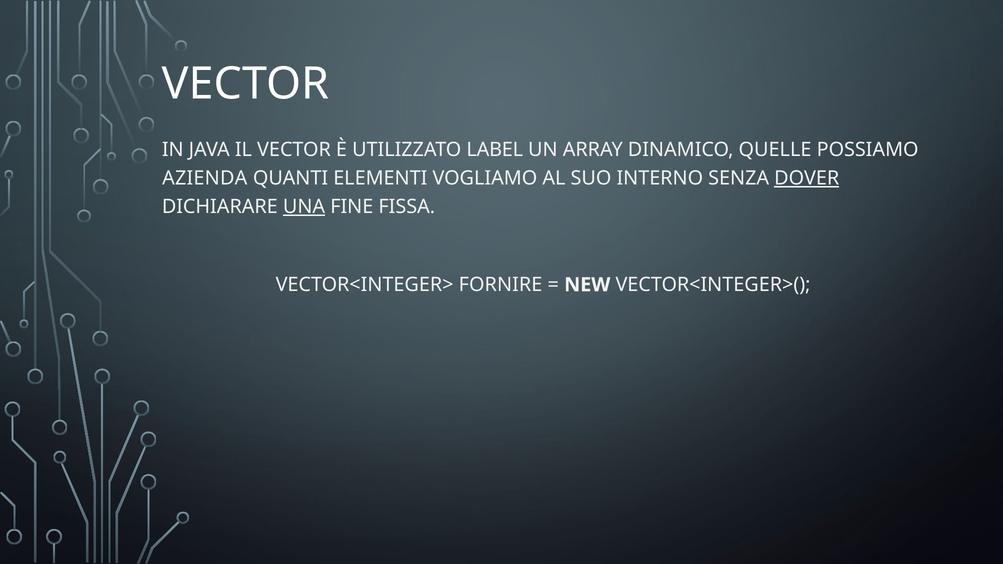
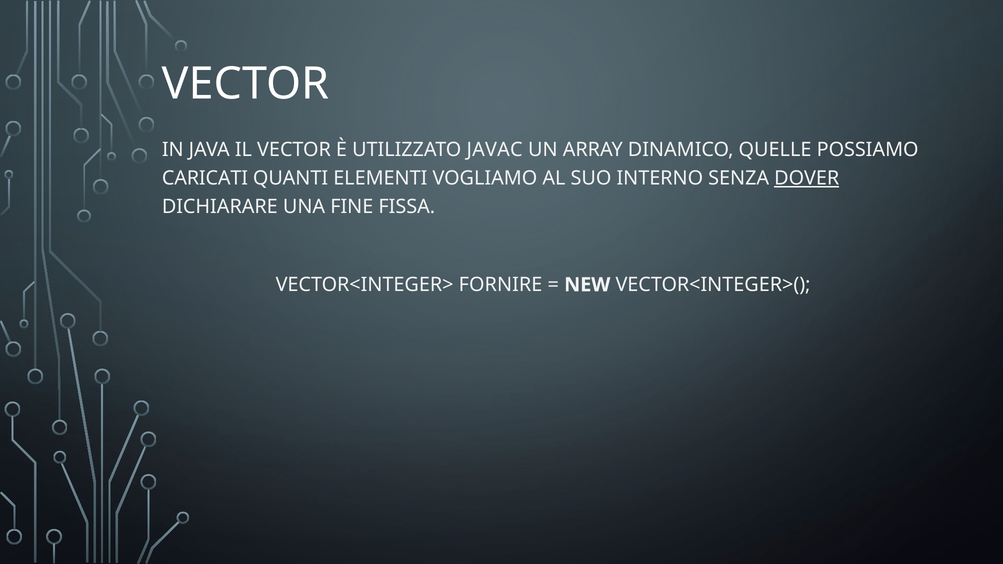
LABEL: LABEL -> JAVAC
AZIENDA: AZIENDA -> CARICATI
UNA underline: present -> none
